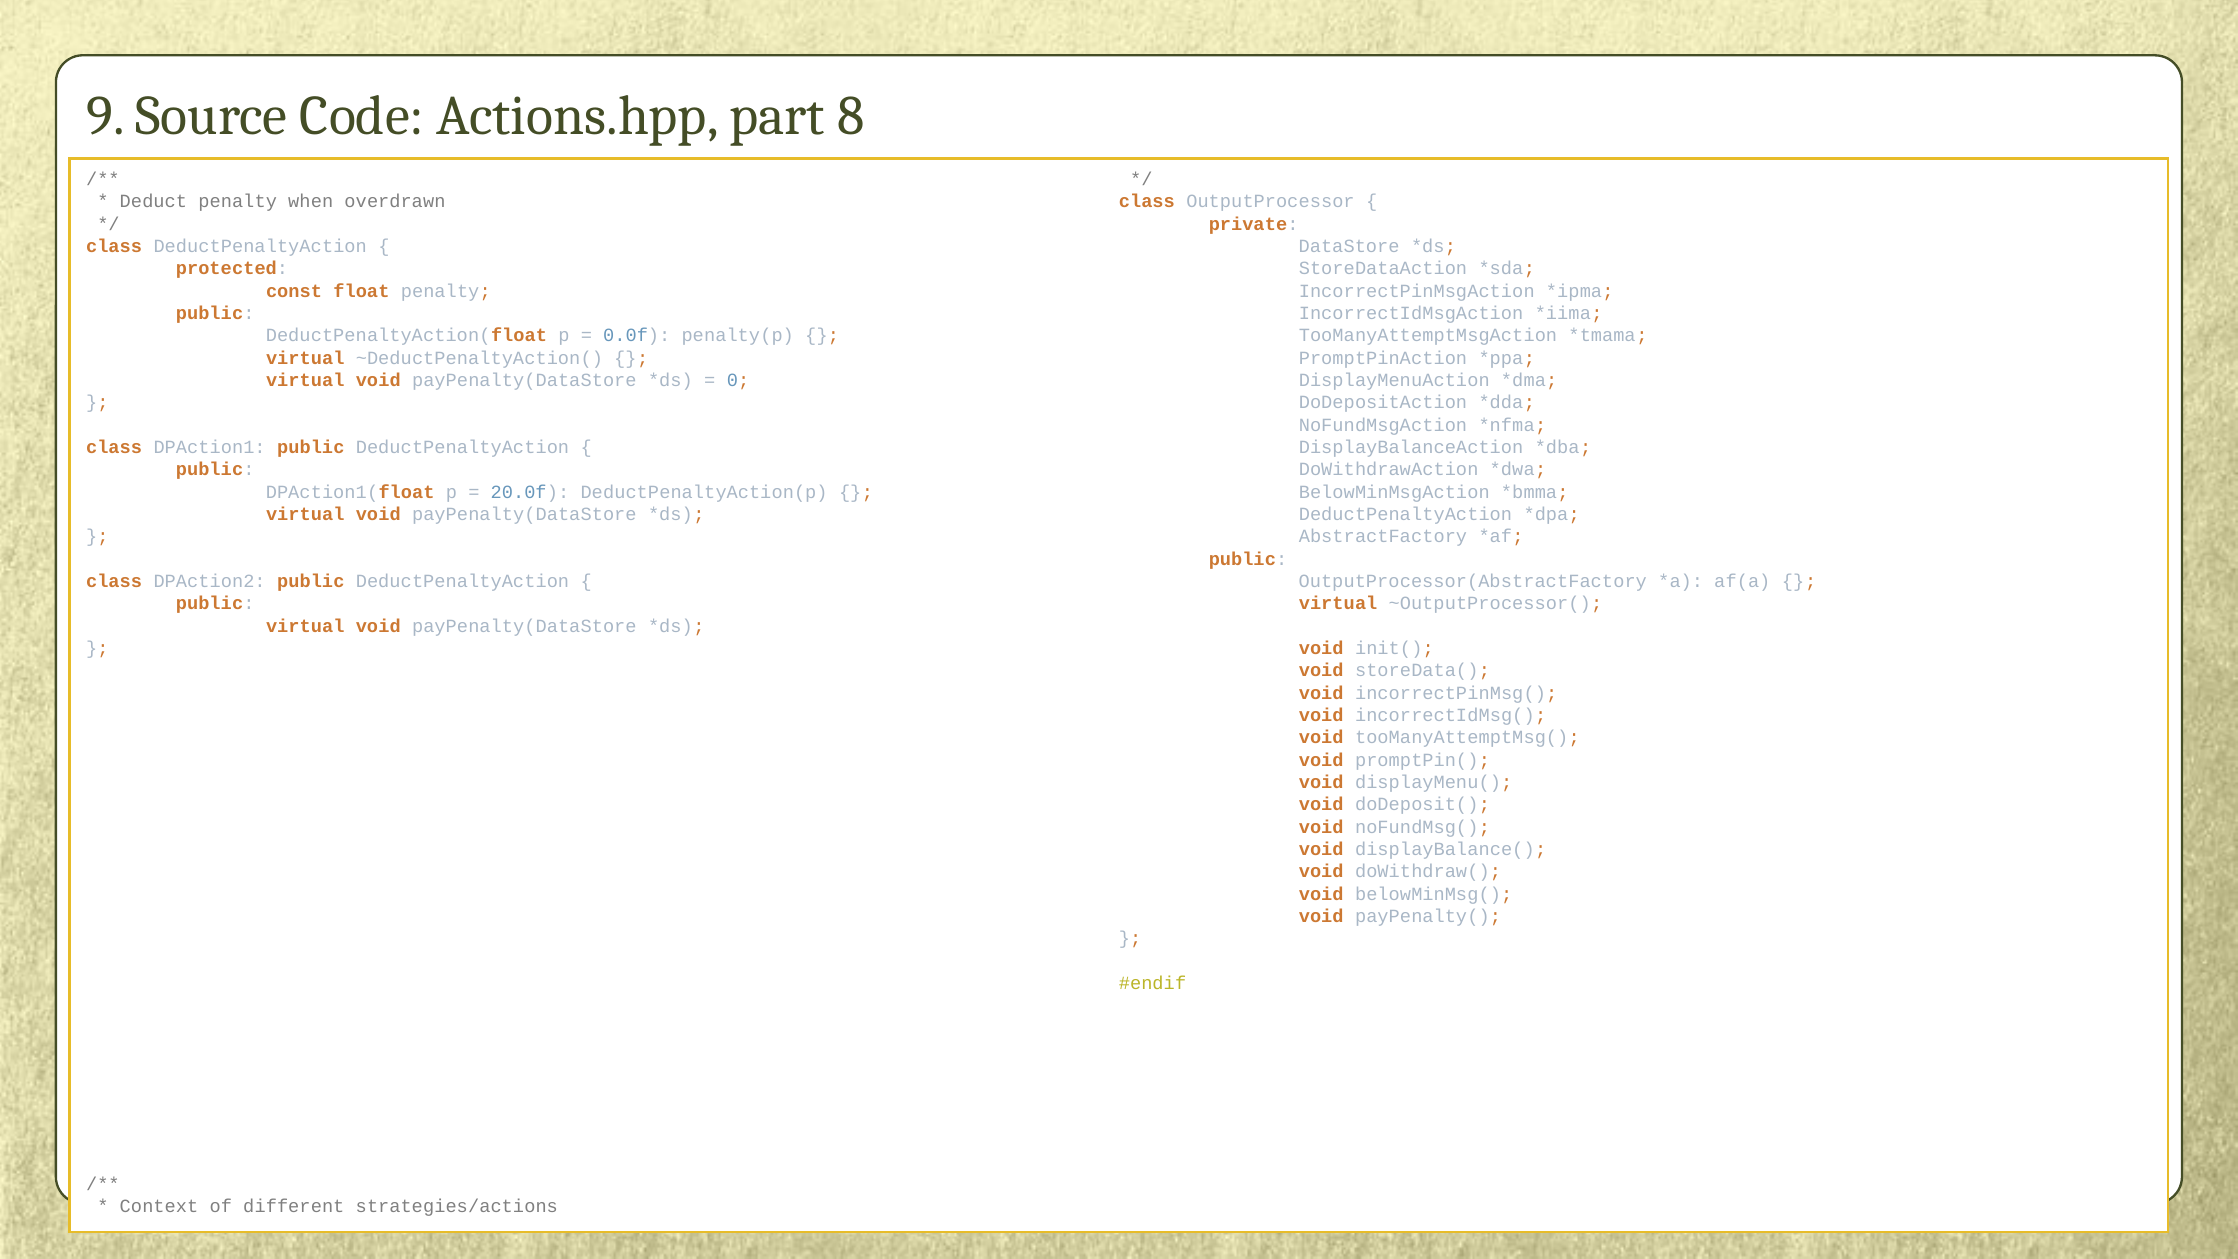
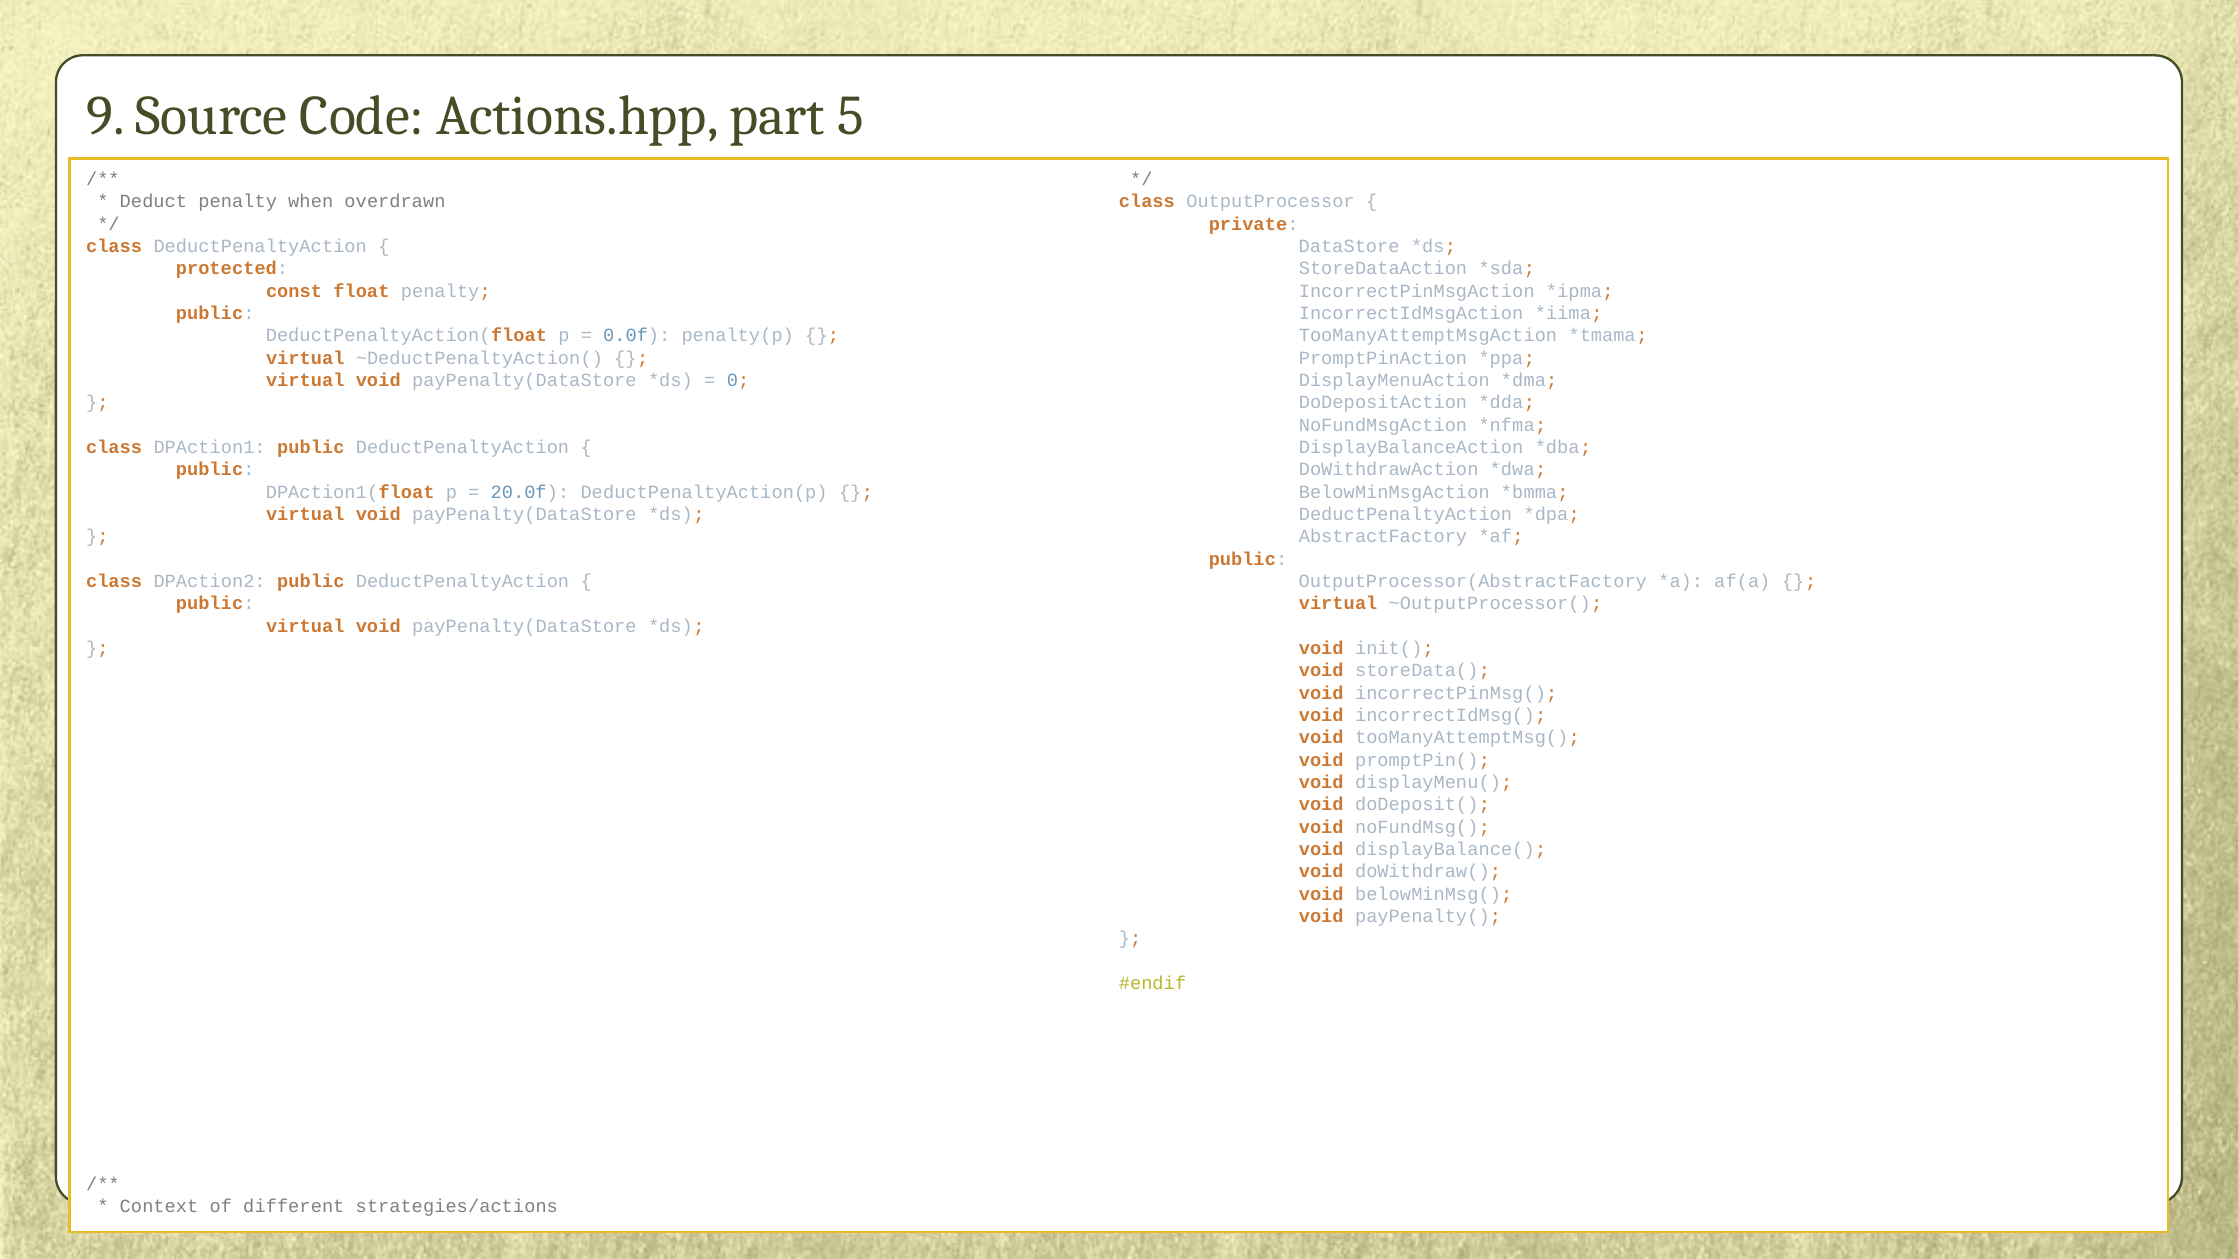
8: 8 -> 5
